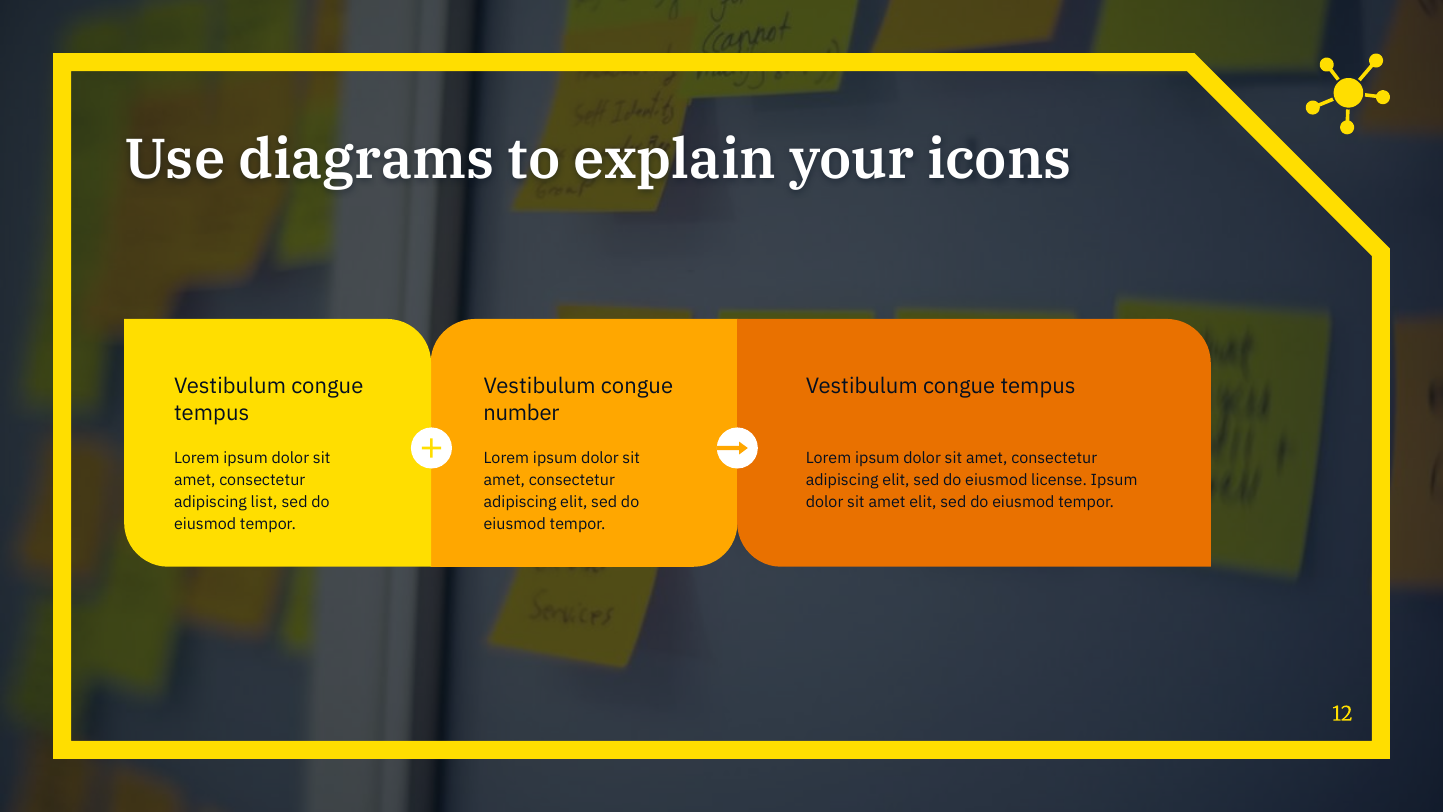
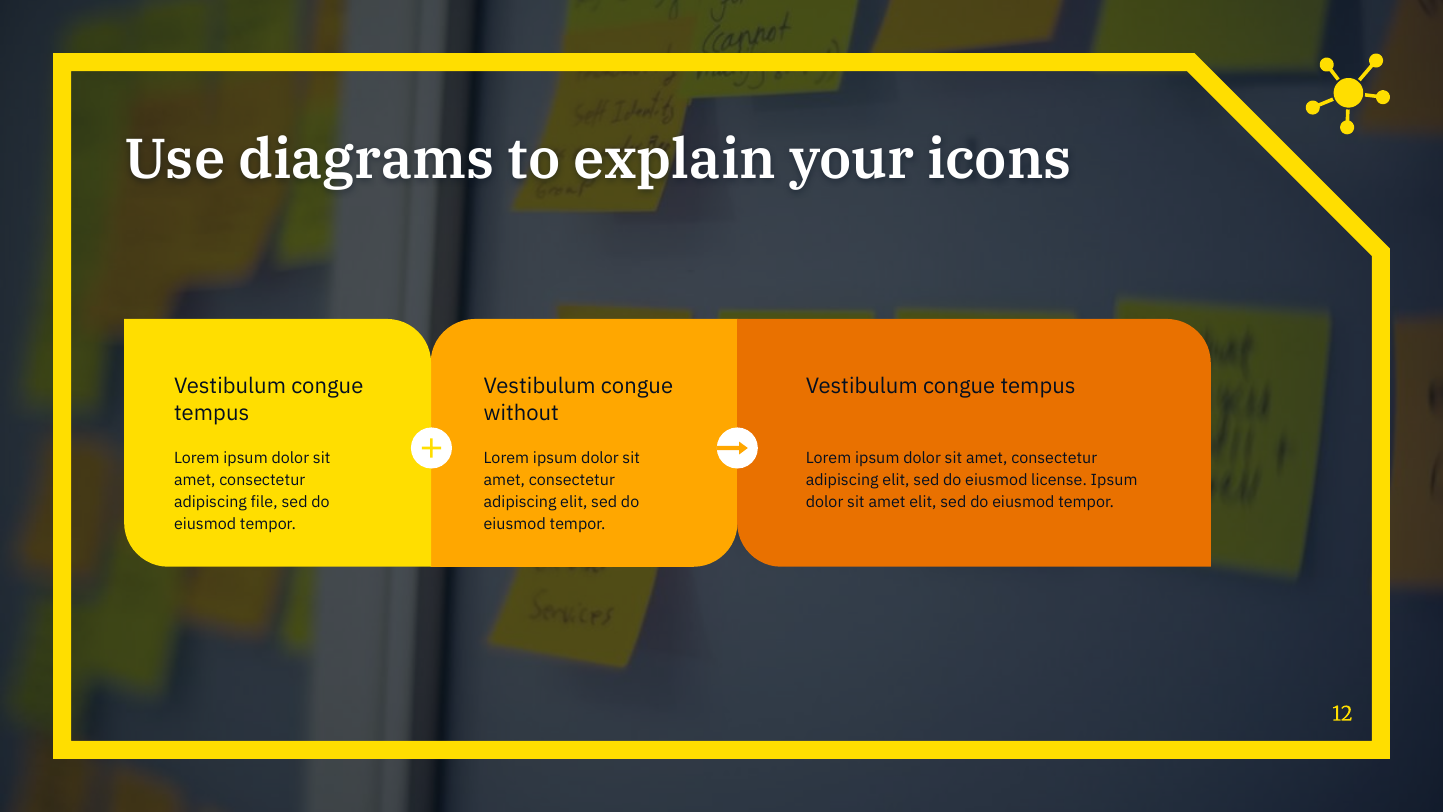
number: number -> without
list: list -> file
